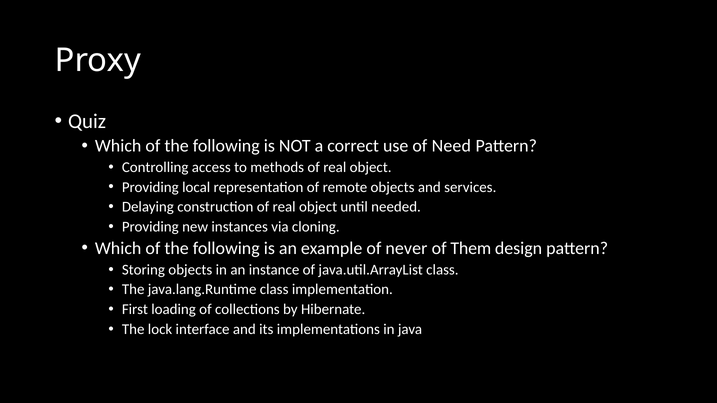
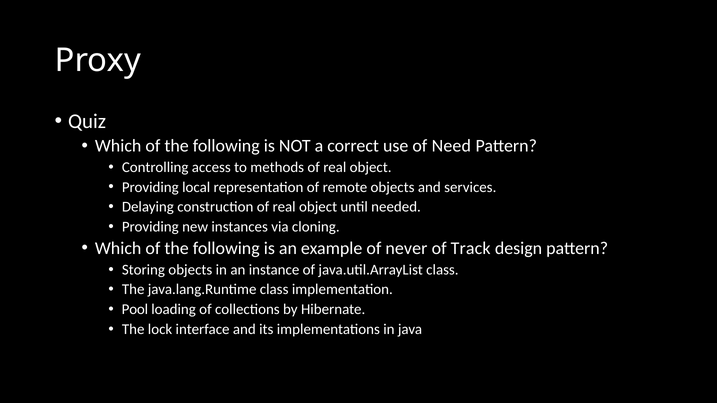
Them: Them -> Track
First: First -> Pool
